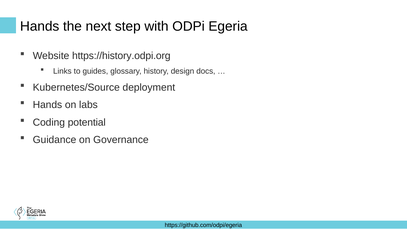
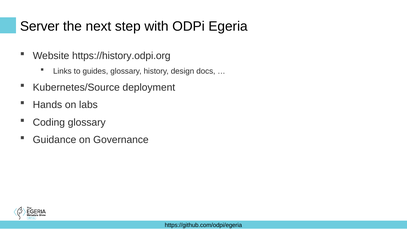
Hands at (40, 26): Hands -> Server
Coding potential: potential -> glossary
